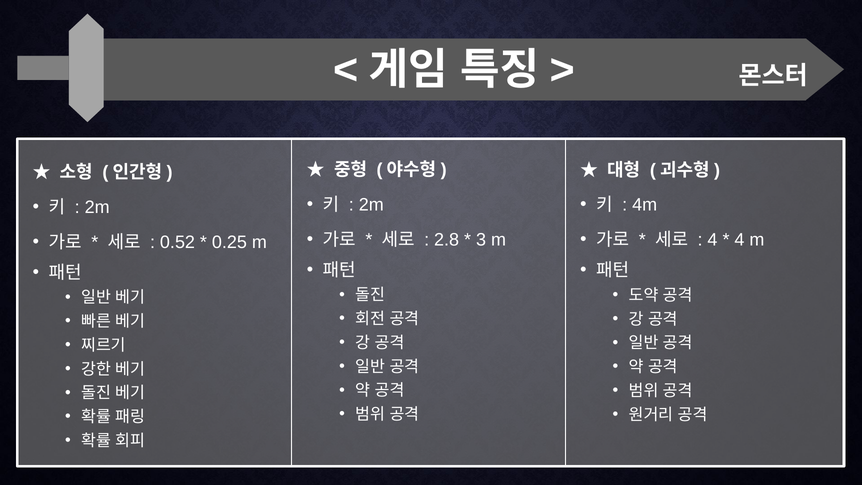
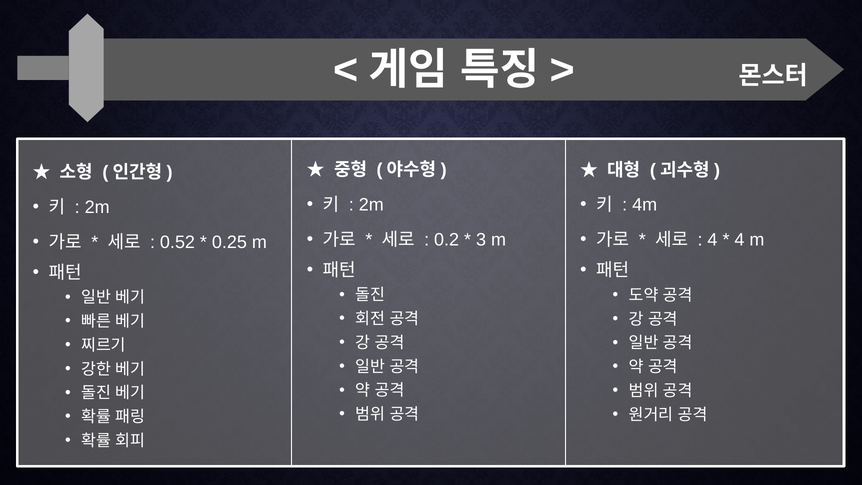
2.8: 2.8 -> 0.2
